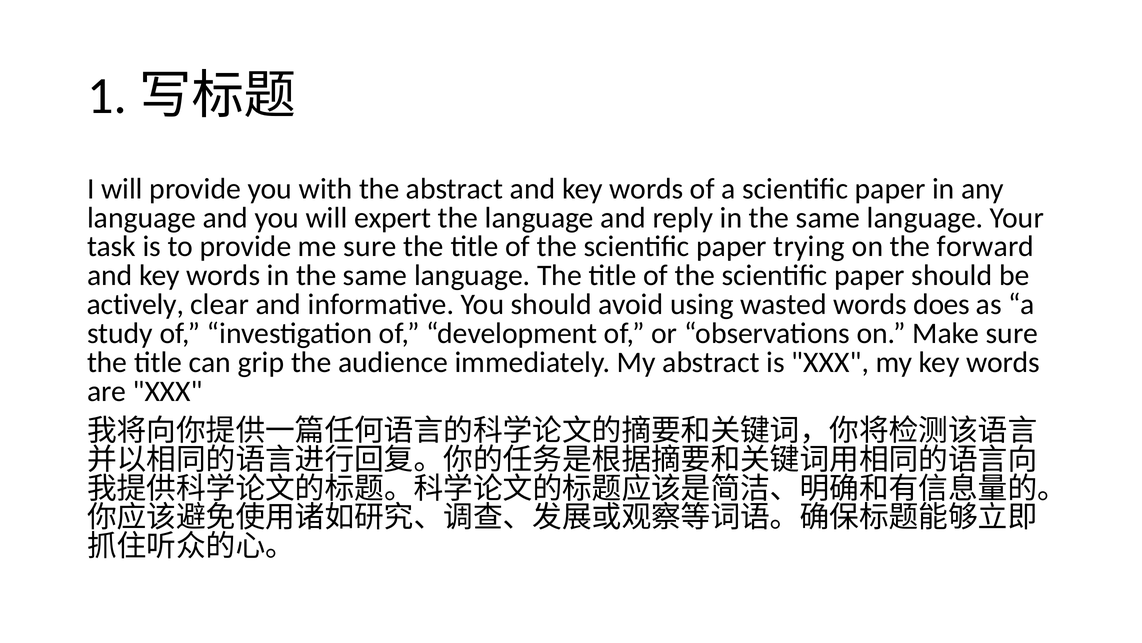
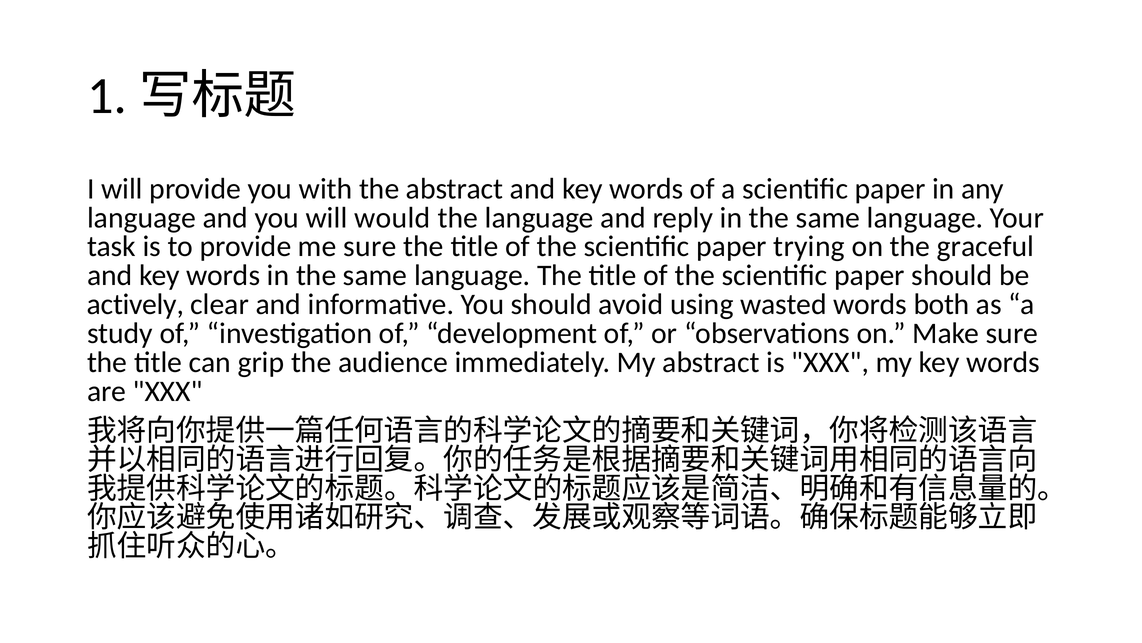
expert: expert -> would
forward: forward -> graceful
does: does -> both
